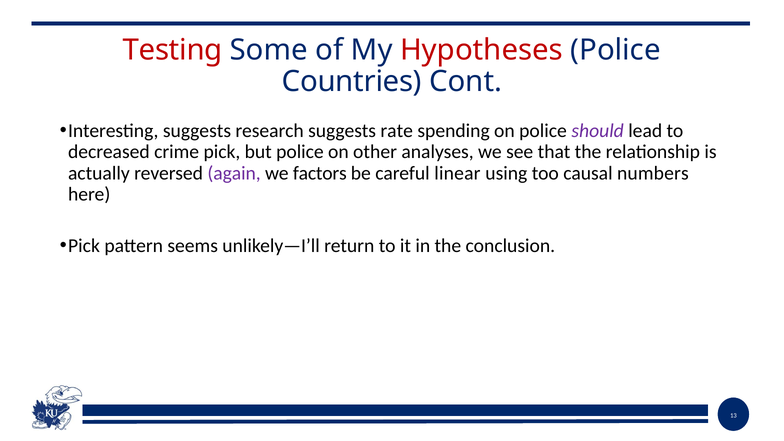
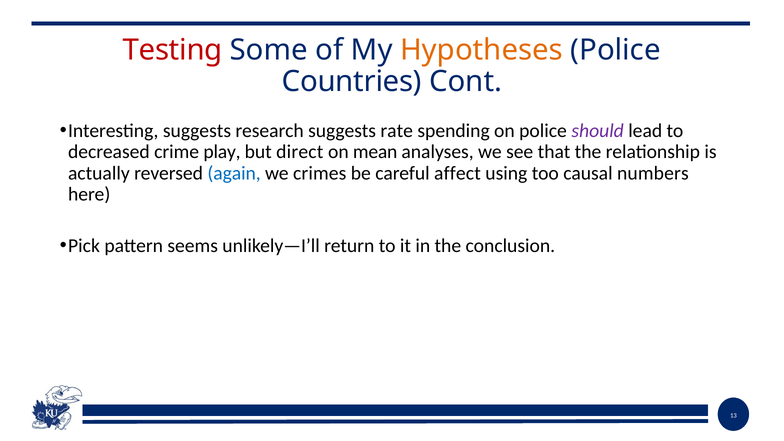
Hypotheses colour: red -> orange
crime pick: pick -> play
but police: police -> direct
other: other -> mean
again colour: purple -> blue
factors: factors -> crimes
linear: linear -> affect
